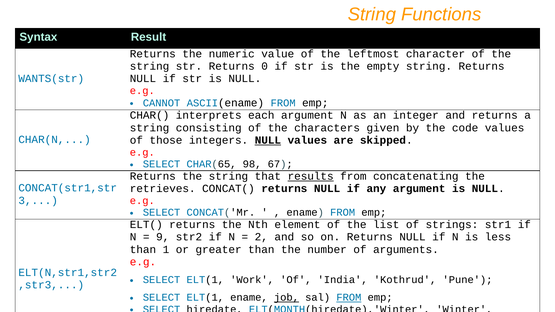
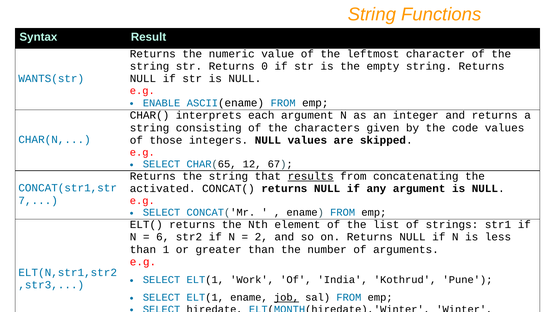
CANNOT: CANNOT -> ENABLE
NULL at (268, 140) underline: present -> none
98: 98 -> 12
retrieves: retrieves -> activated
3: 3 -> 7
9: 9 -> 6
FROM at (349, 298) underline: present -> none
